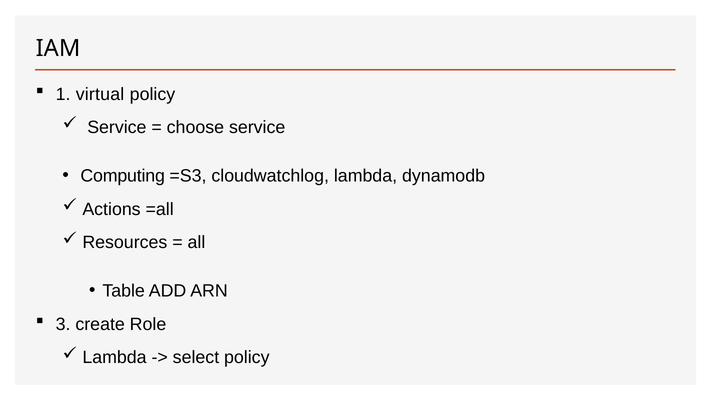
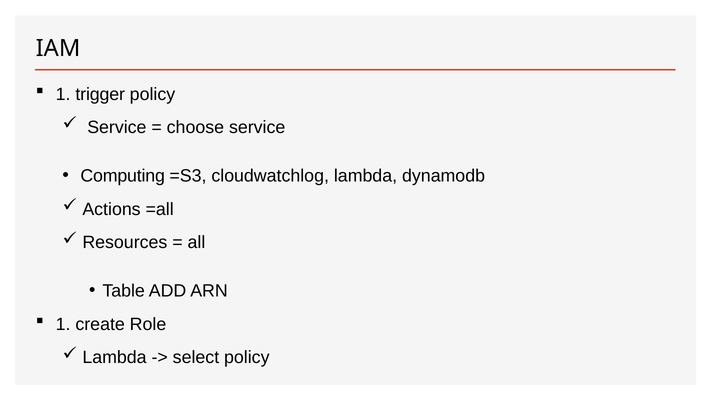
virtual: virtual -> trigger
3 at (63, 324): 3 -> 1
